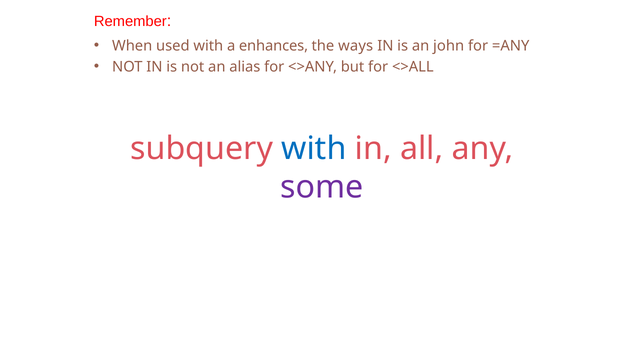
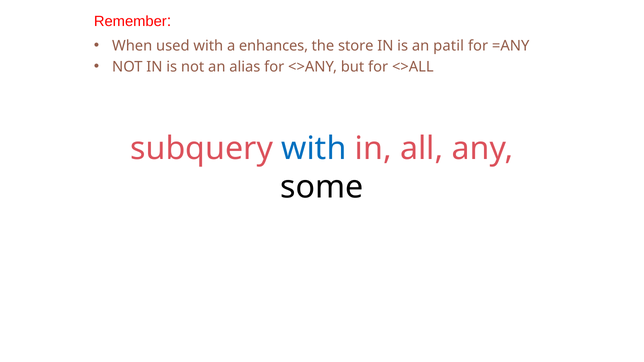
ways: ways -> store
john: john -> patil
some colour: purple -> black
